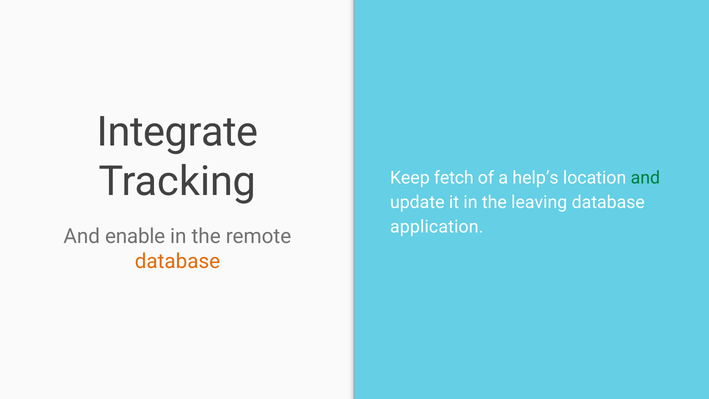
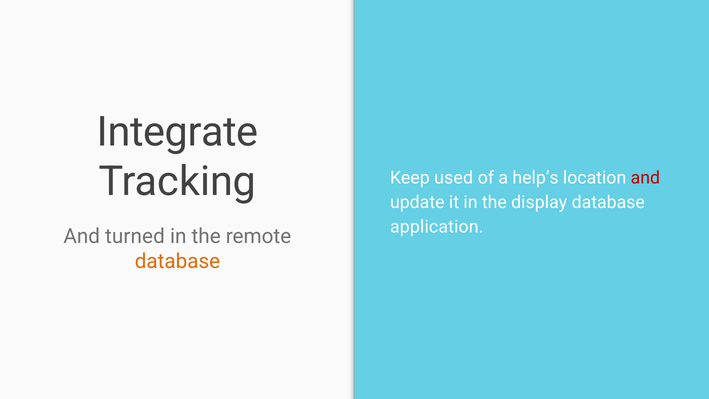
fetch: fetch -> used
and at (645, 178) colour: green -> red
leaving: leaving -> display
enable: enable -> turned
